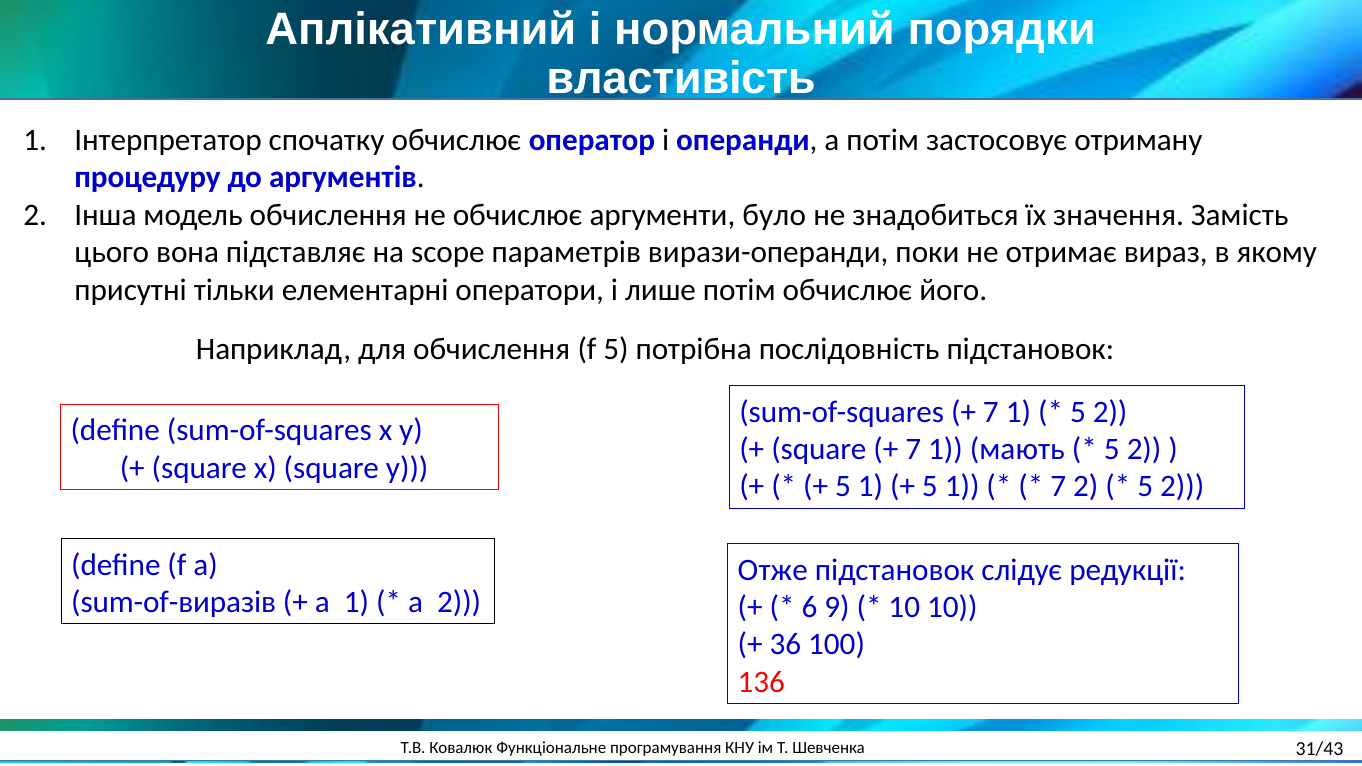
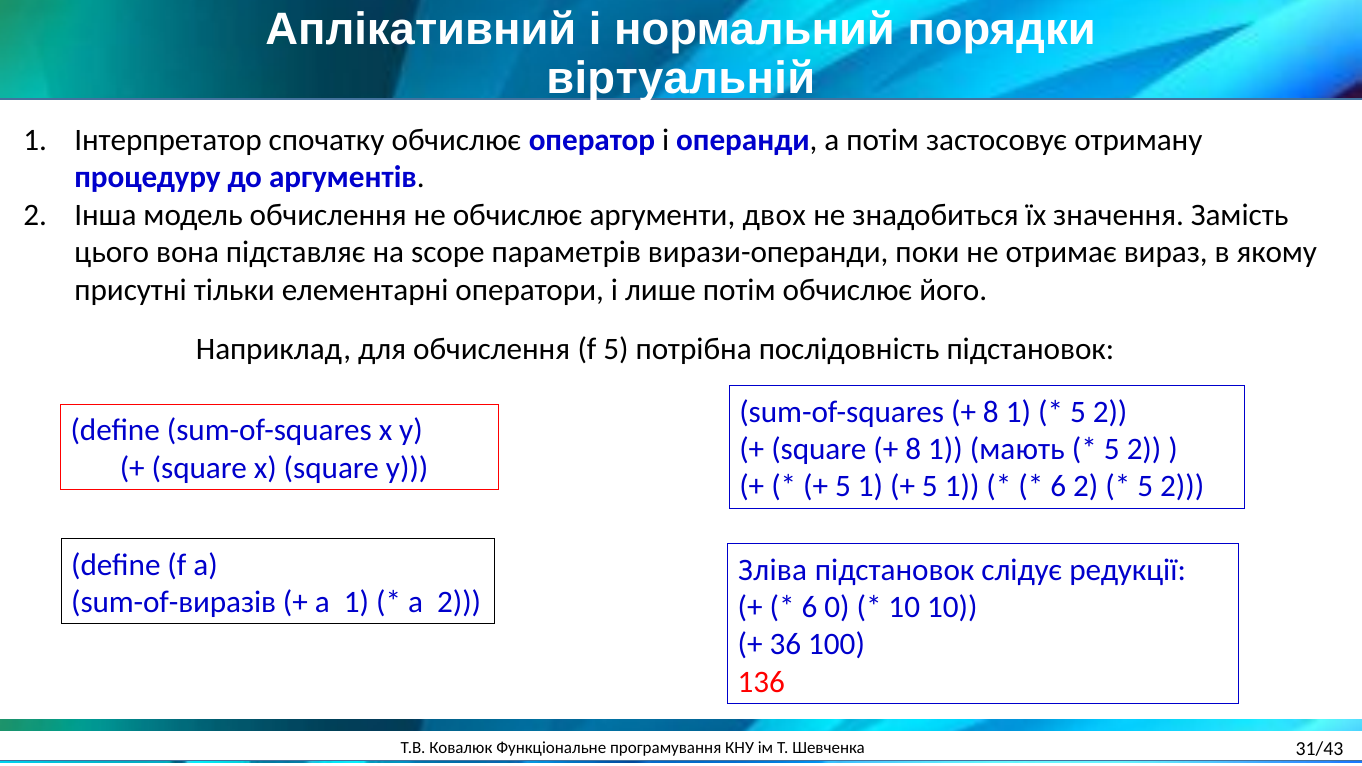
властивість: властивість -> віртуальній
було: було -> двох
7 at (991, 412): 7 -> 8
7 at (913, 449): 7 -> 8
7 at (1058, 487): 7 -> 6
Отже: Отже -> Зліва
9: 9 -> 0
